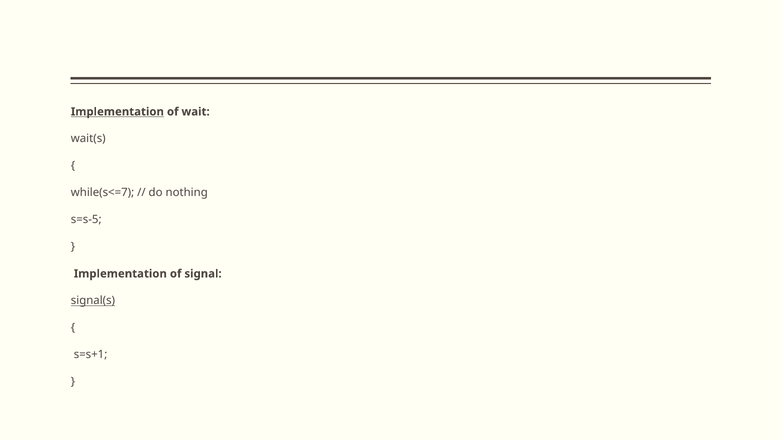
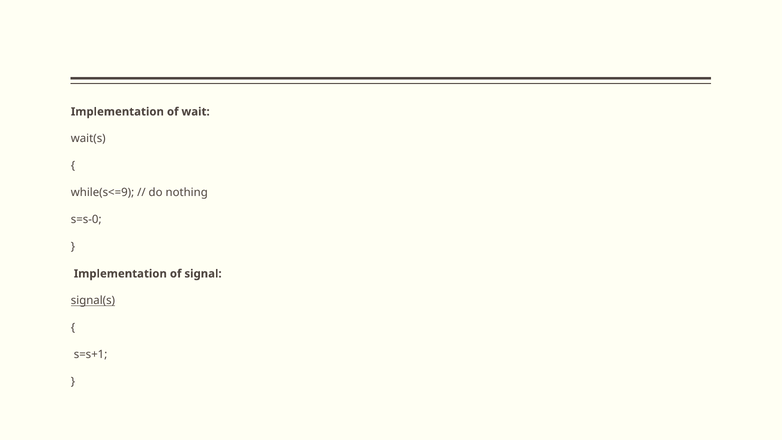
Implementation at (117, 112) underline: present -> none
while(s<=7: while(s<=7 -> while(s<=9
s=s-5: s=s-5 -> s=s-0
